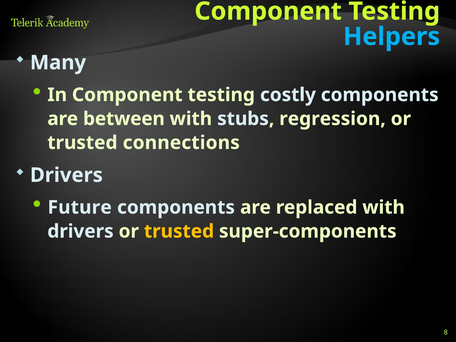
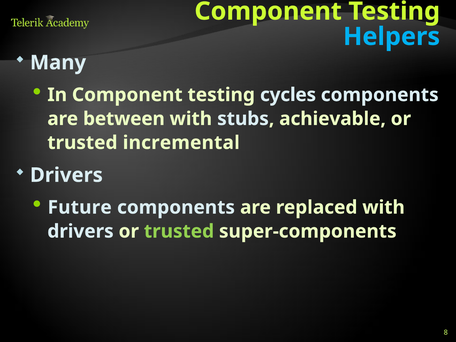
costly: costly -> cycles
regression: regression -> achievable
connections: connections -> incremental
trusted at (179, 231) colour: yellow -> light green
